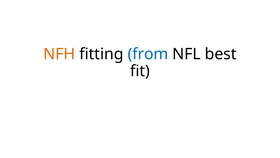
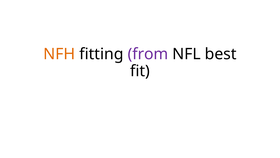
from colour: blue -> purple
